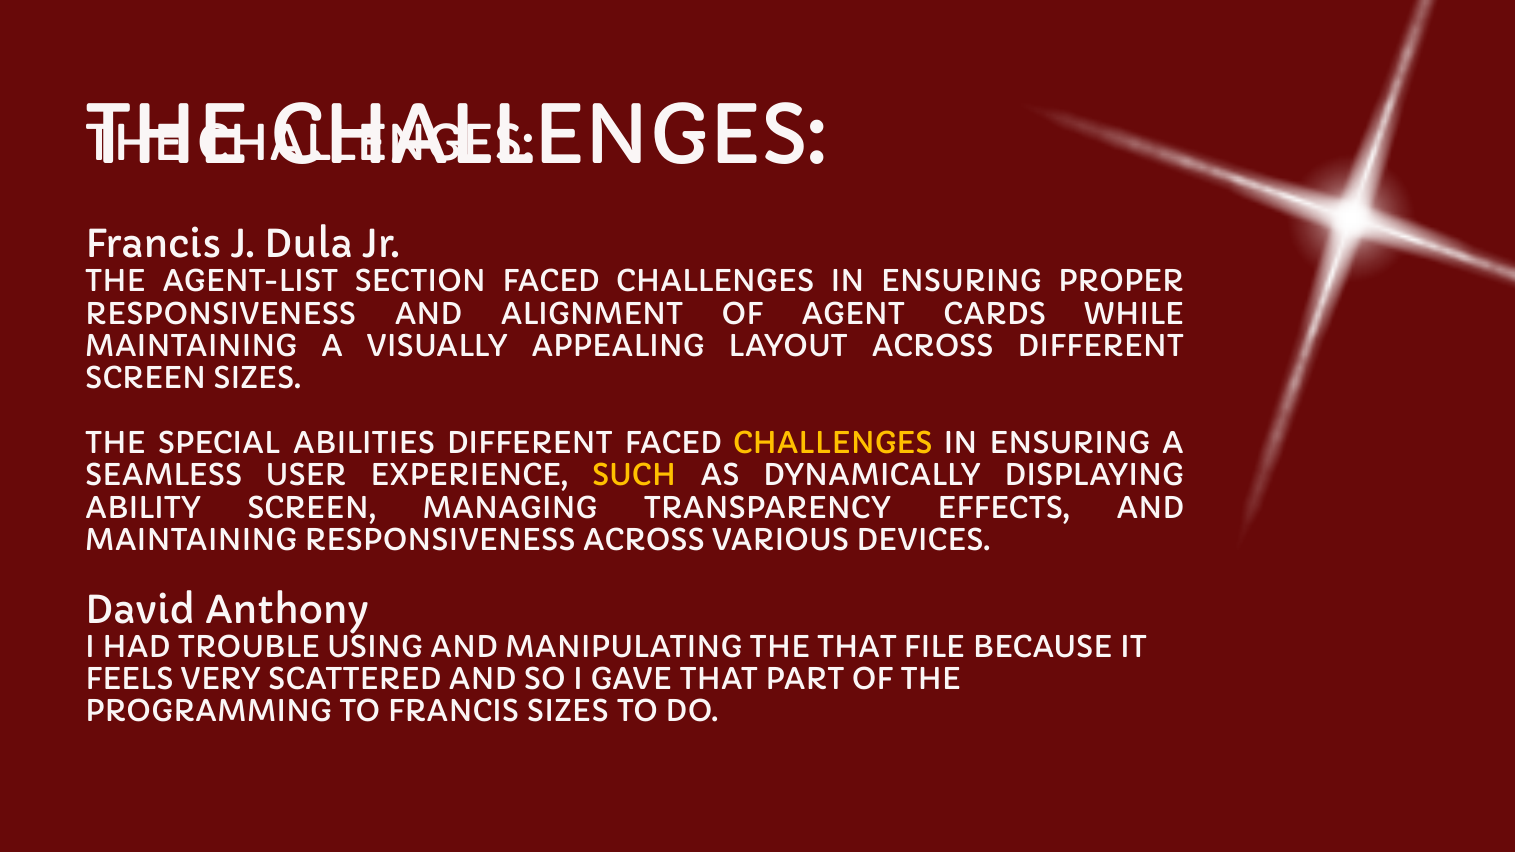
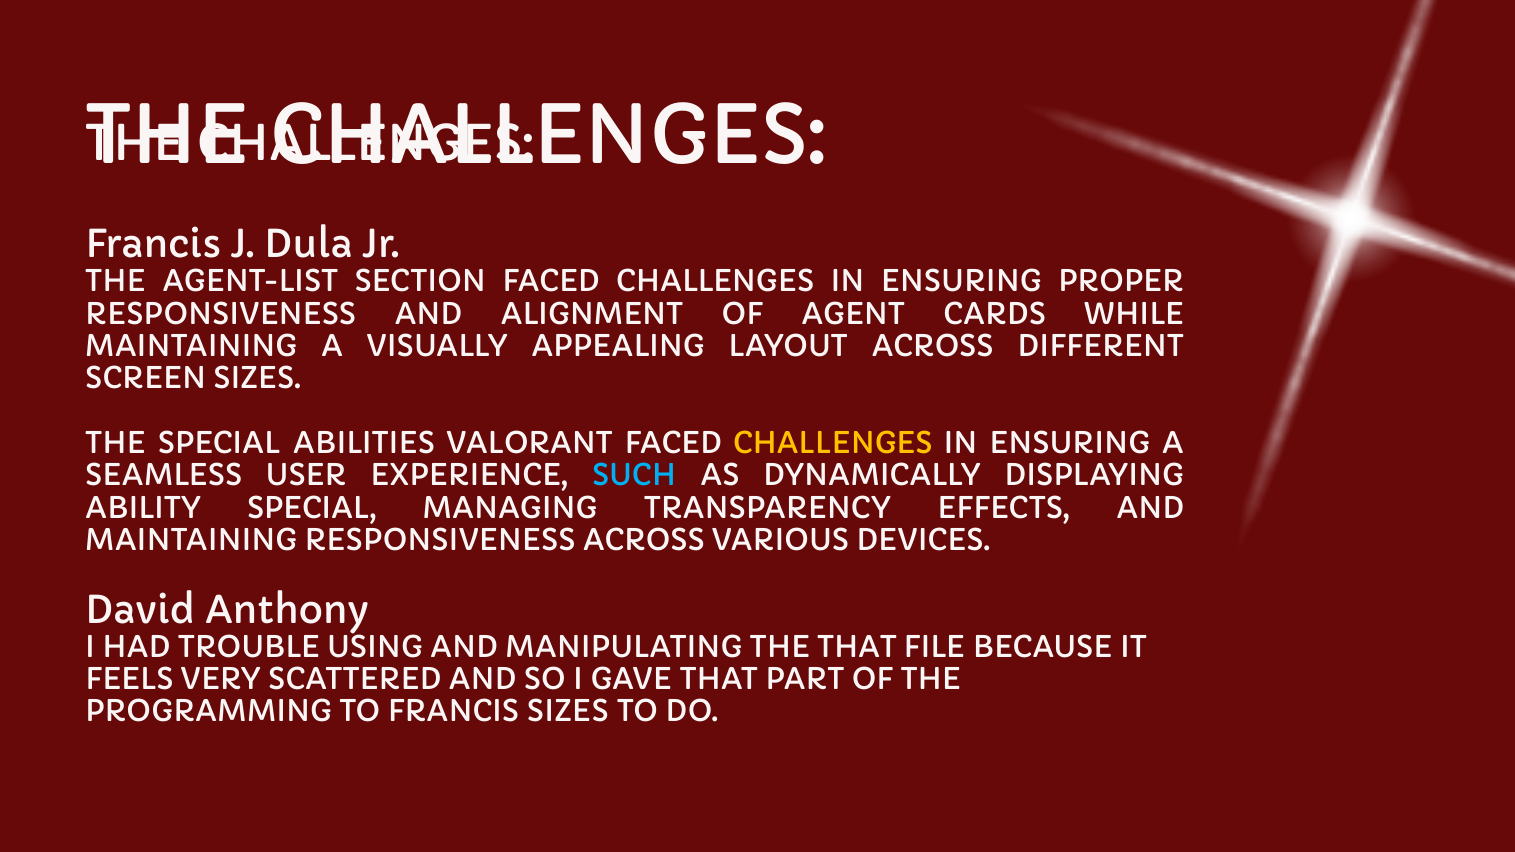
ABILITIES DIFFERENT: DIFFERENT -> VALORANT
SUCH colour: yellow -> light blue
ABILITY SCREEN: SCREEN -> SPECIAL
